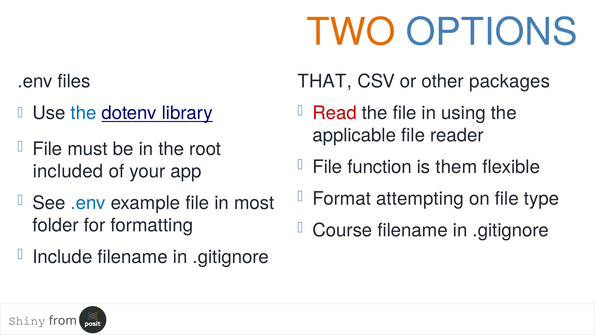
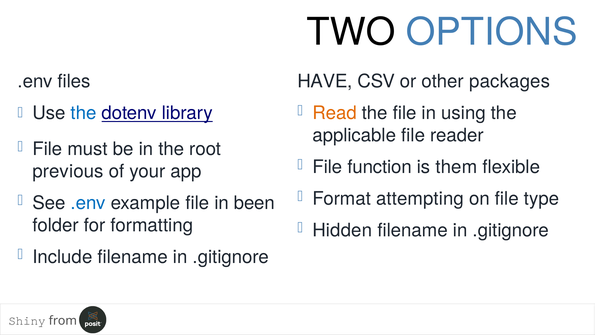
TWO colour: orange -> black
THAT: THAT -> HAVE
Read colour: red -> orange
included: included -> previous
most: most -> been
Course: Course -> Hidden
